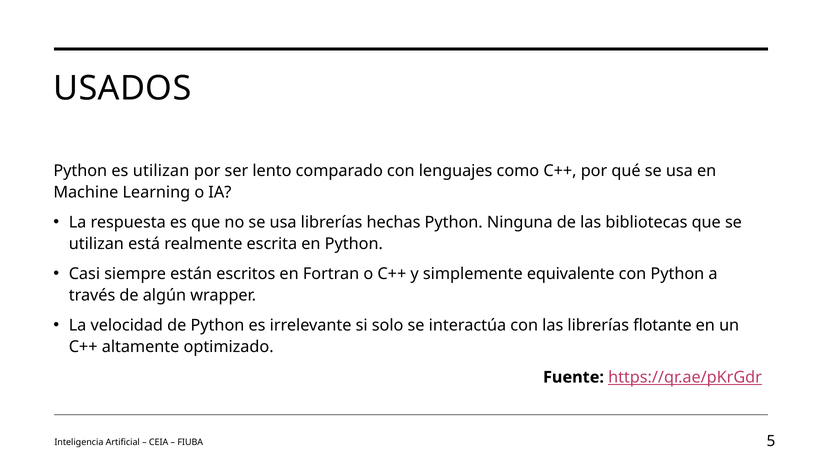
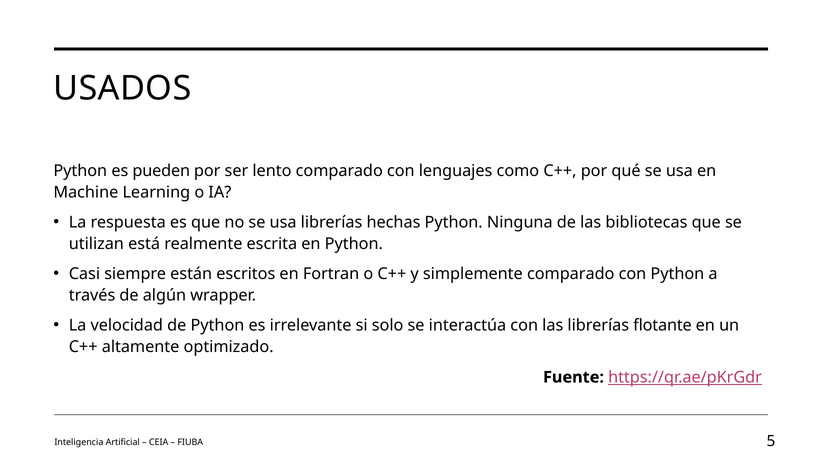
es utilizan: utilizan -> pueden
simplemente equivalente: equivalente -> comparado
